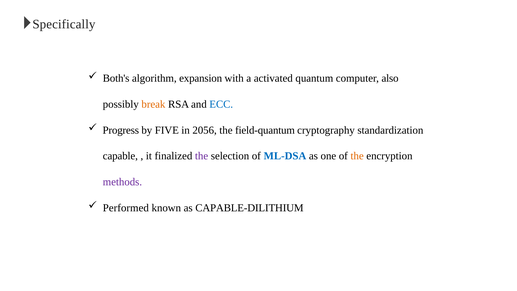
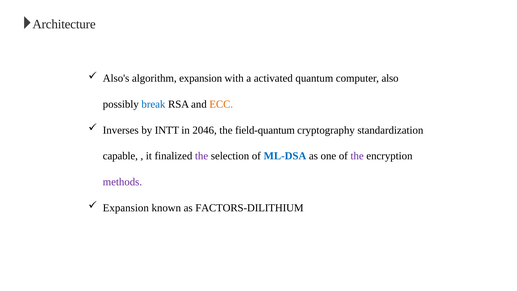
Specifically: Specifically -> Architecture
Both's: Both's -> Also's
break colour: orange -> blue
ECC colour: blue -> orange
Progress: Progress -> Inverses
FIVE: FIVE -> INTT
2056: 2056 -> 2046
the at (357, 156) colour: orange -> purple
Performed at (126, 208): Performed -> Expansion
CAPABLE-DILITHIUM: CAPABLE-DILITHIUM -> FACTORS-DILITHIUM
